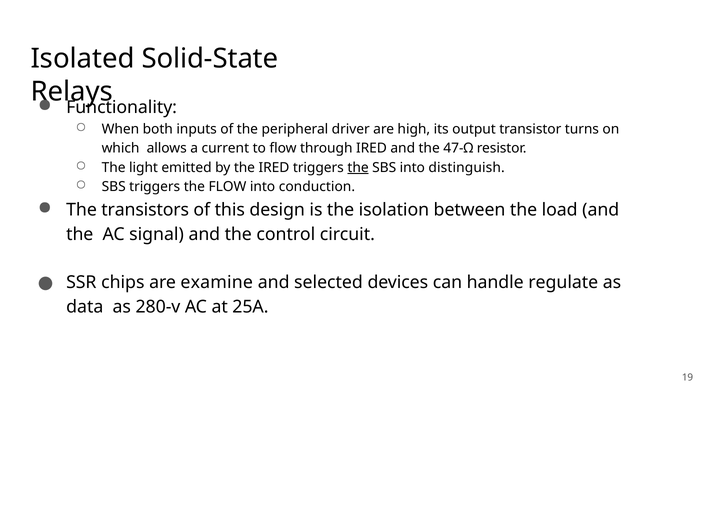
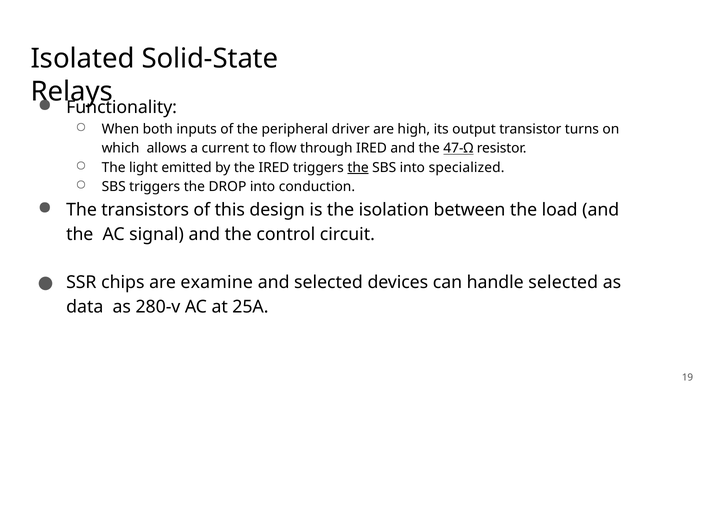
47-Ω underline: none -> present
distinguish: distinguish -> specialized
the FLOW: FLOW -> DROP
handle regulate: regulate -> selected
